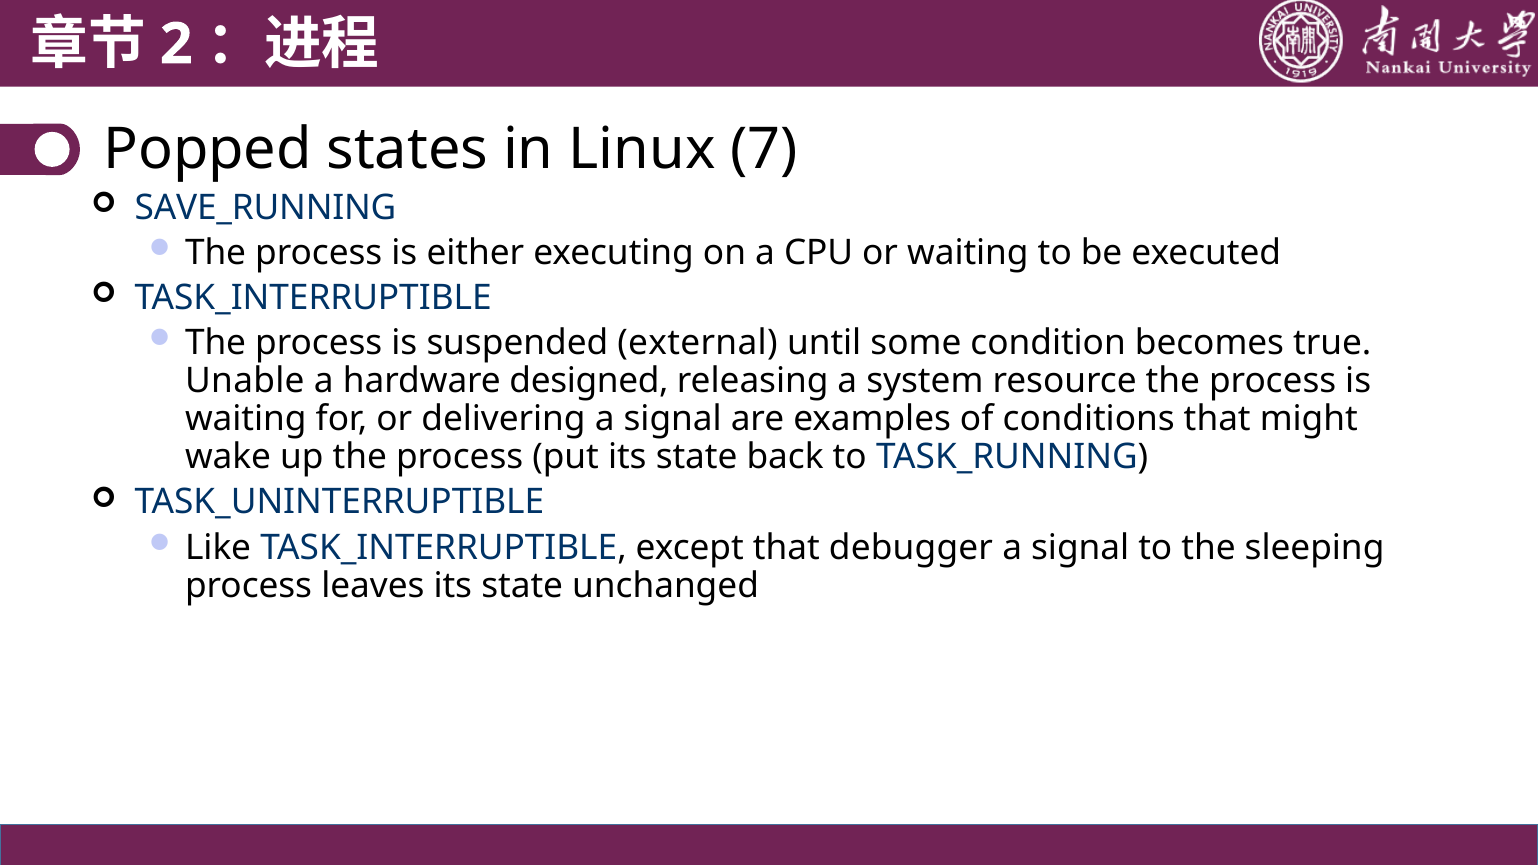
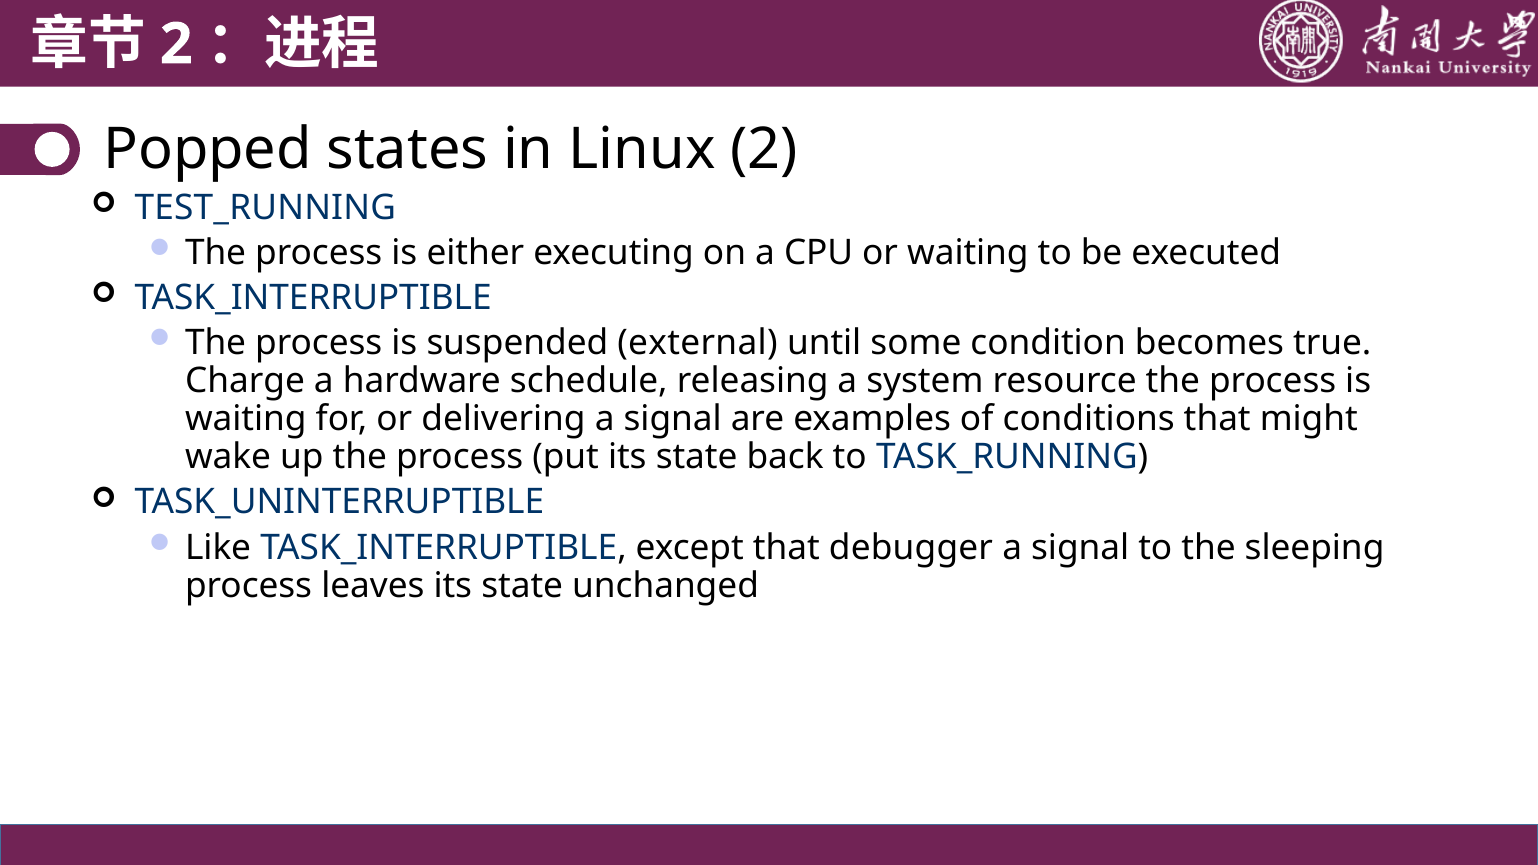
Linux 7: 7 -> 2
SAVE_RUNNING: SAVE_RUNNING -> TEST_RUNNING
Unable: Unable -> Charge
designed: designed -> schedule
